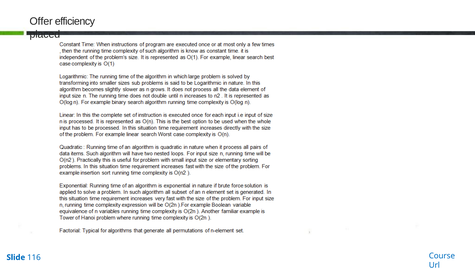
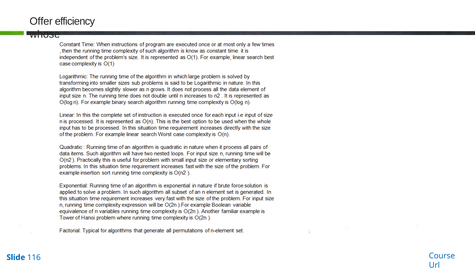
placed: placed -> whose
